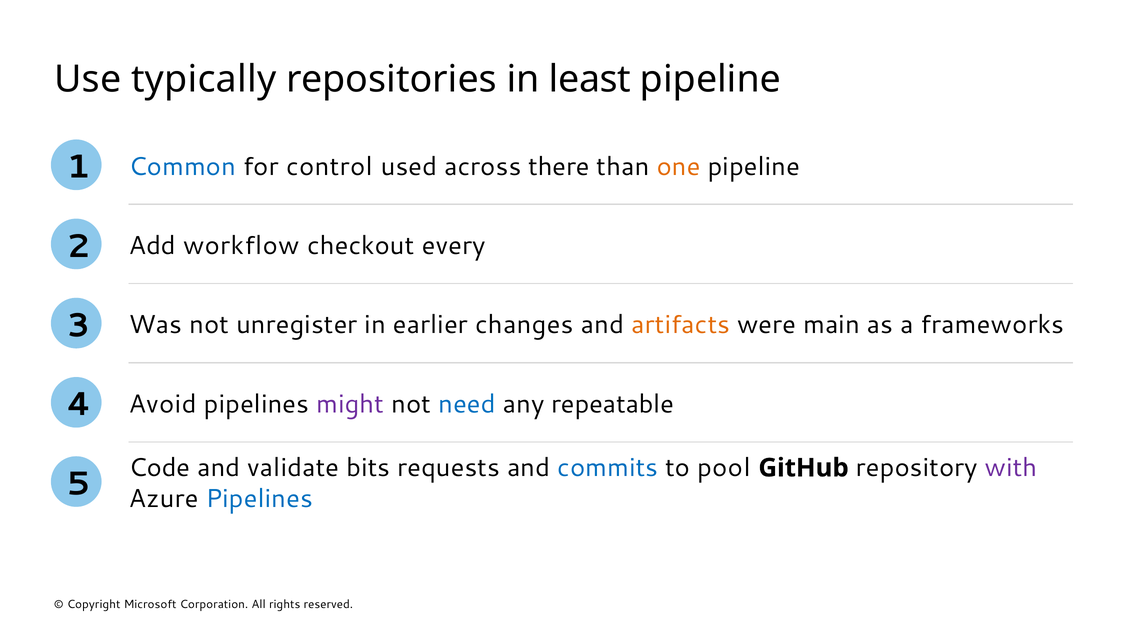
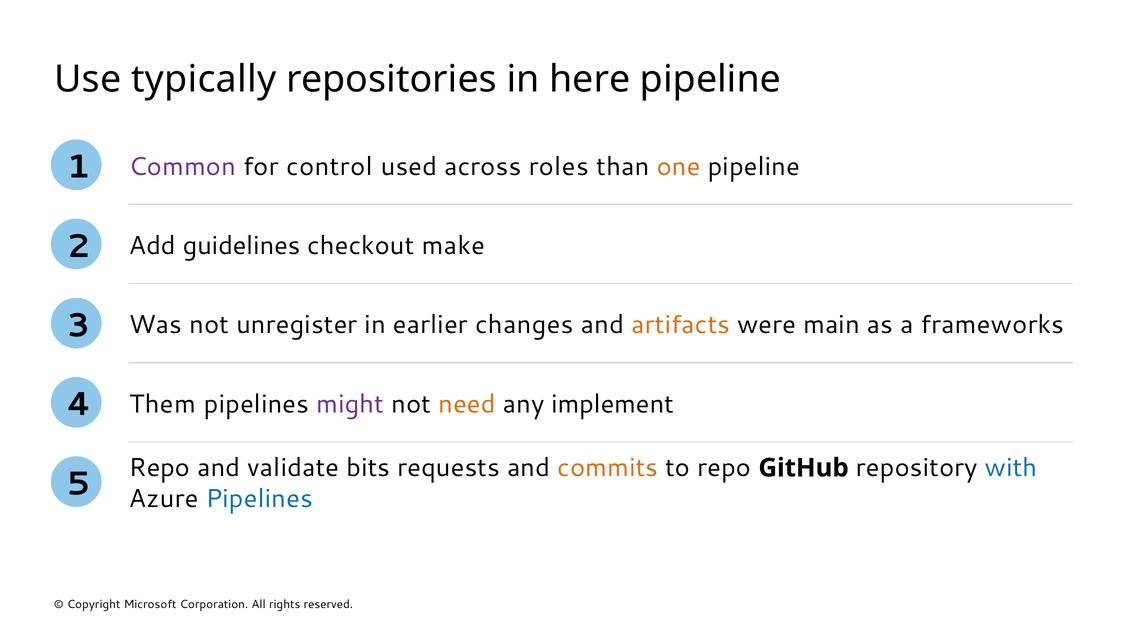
least: least -> here
Common colour: blue -> purple
there: there -> roles
workflow: workflow -> guidelines
every: every -> make
Avoid: Avoid -> Them
need colour: blue -> orange
repeatable: repeatable -> implement
Code at (160, 468): Code -> Repo
commits colour: blue -> orange
to pool: pool -> repo
with colour: purple -> blue
